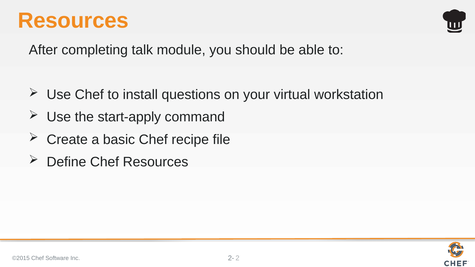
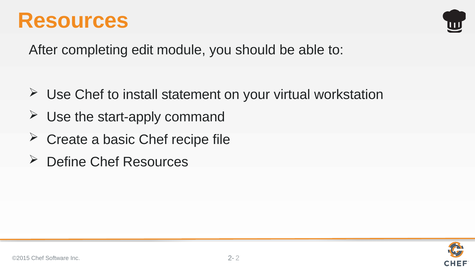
talk: talk -> edit
questions: questions -> statement
